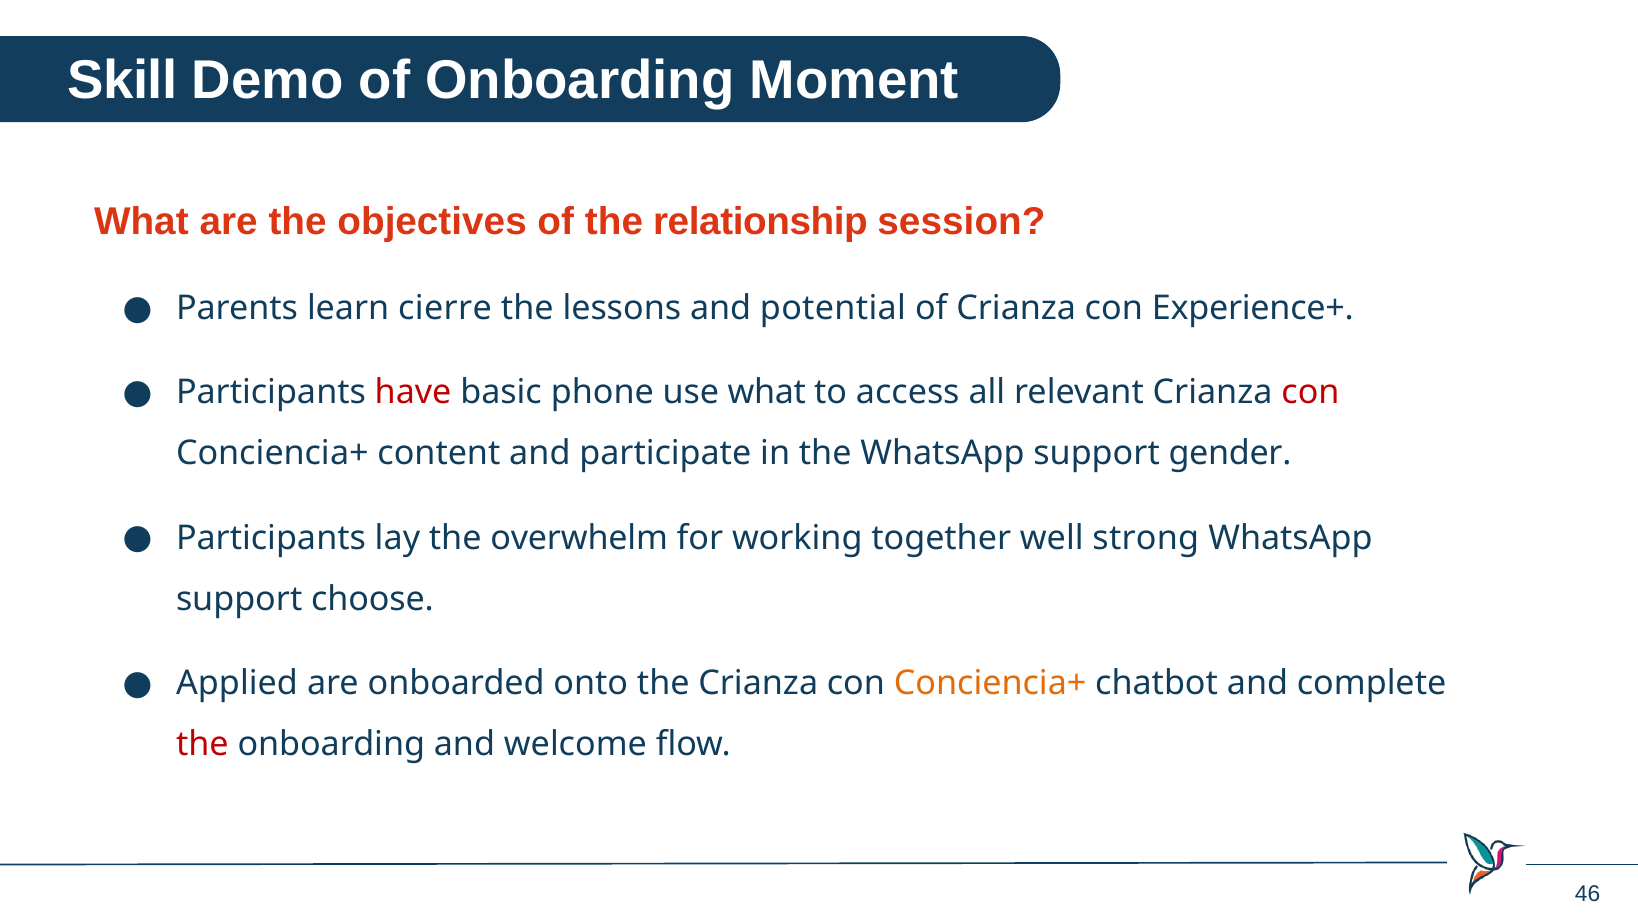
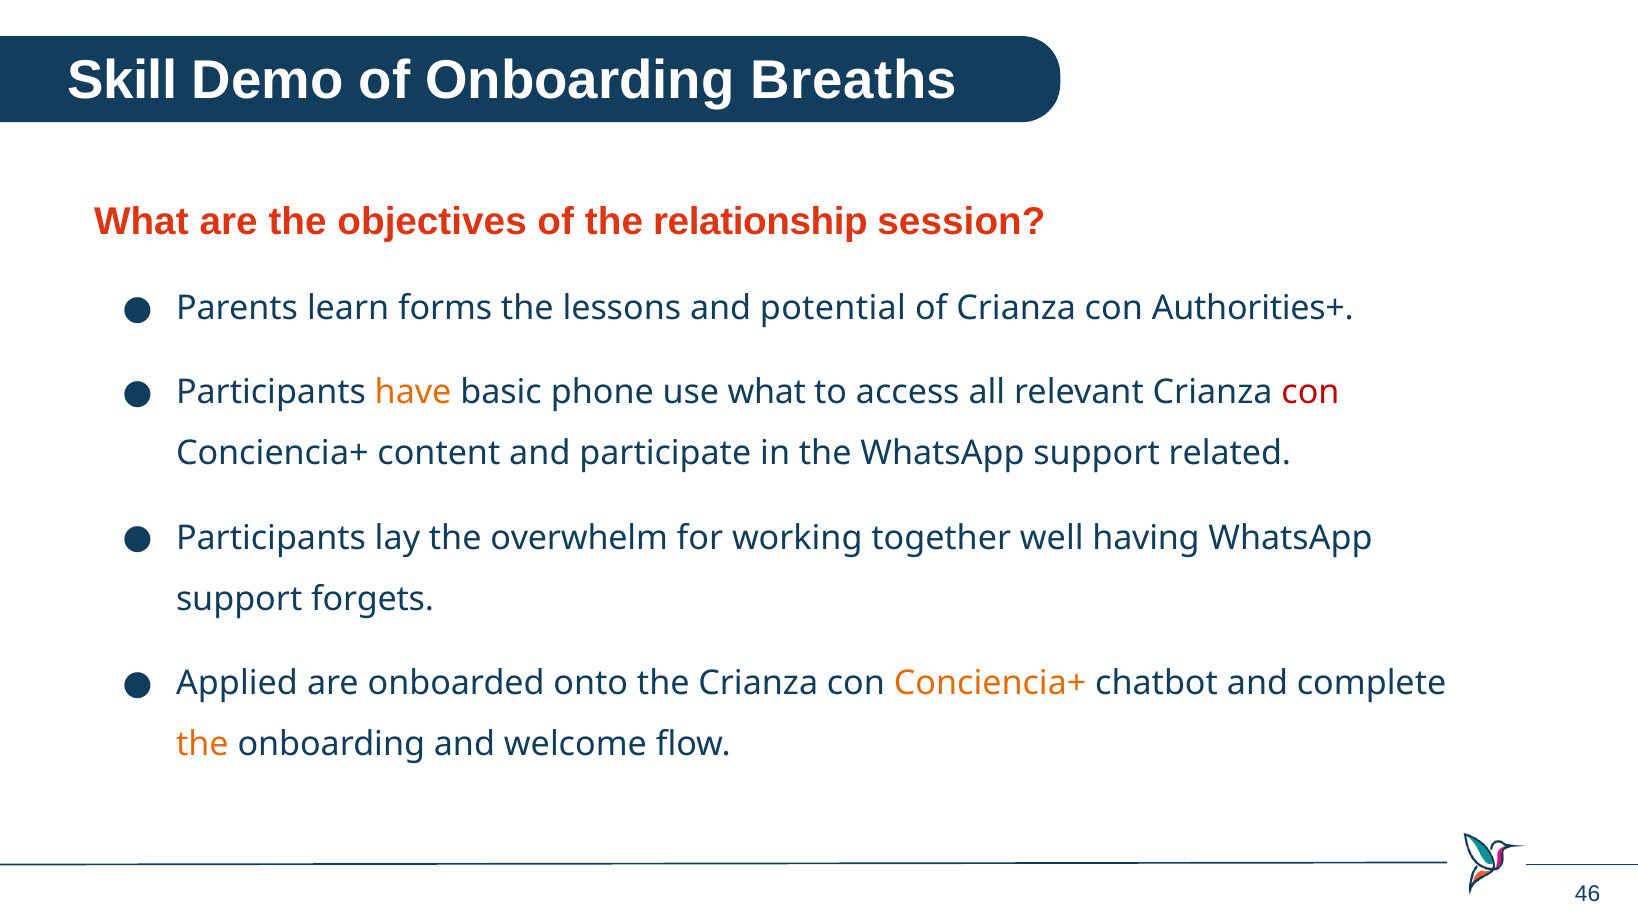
Moment: Moment -> Breaths
cierre: cierre -> forms
Experience+: Experience+ -> Authorities+
have colour: red -> orange
gender: gender -> related
strong: strong -> having
choose: choose -> forgets
the at (202, 745) colour: red -> orange
